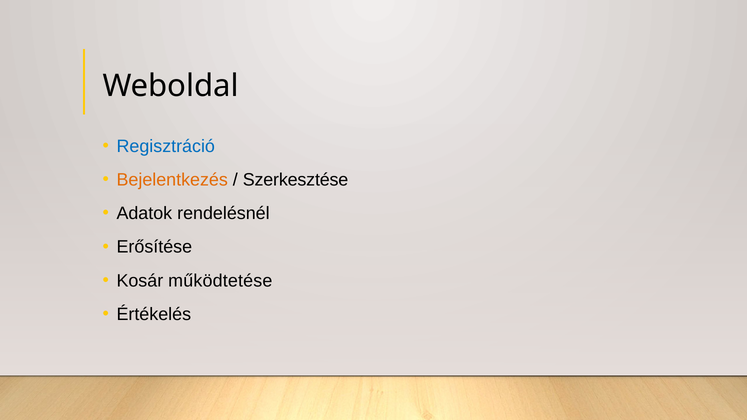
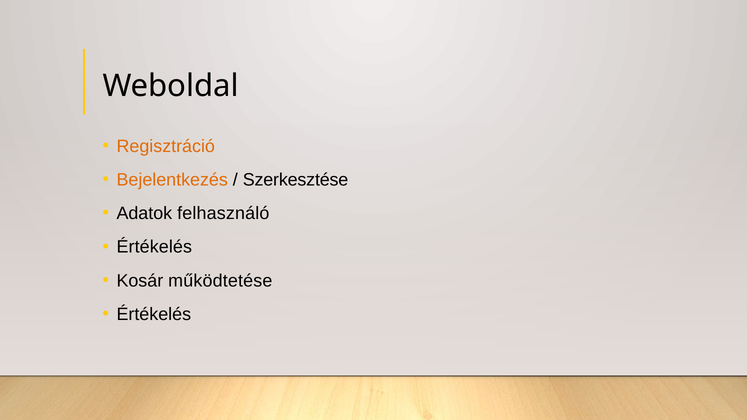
Regisztráció colour: blue -> orange
rendelésnél: rendelésnél -> felhasználó
Erősítése at (154, 247): Erősítése -> Értékelés
